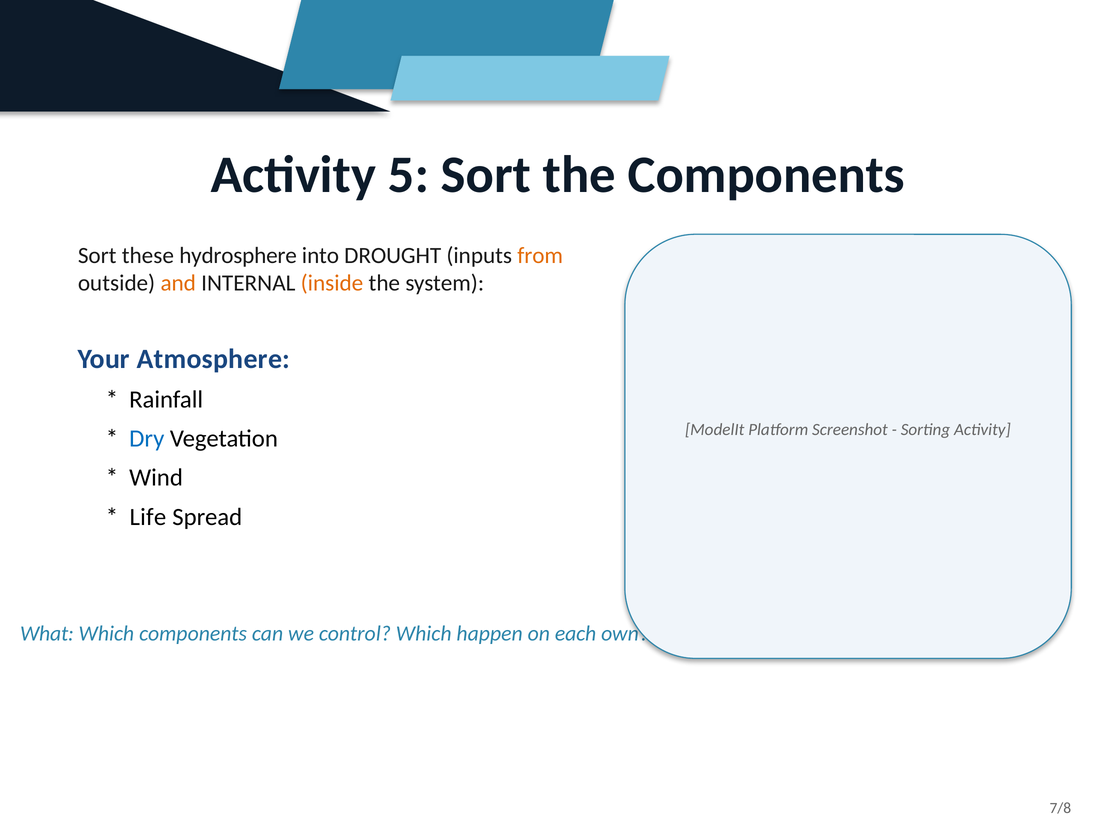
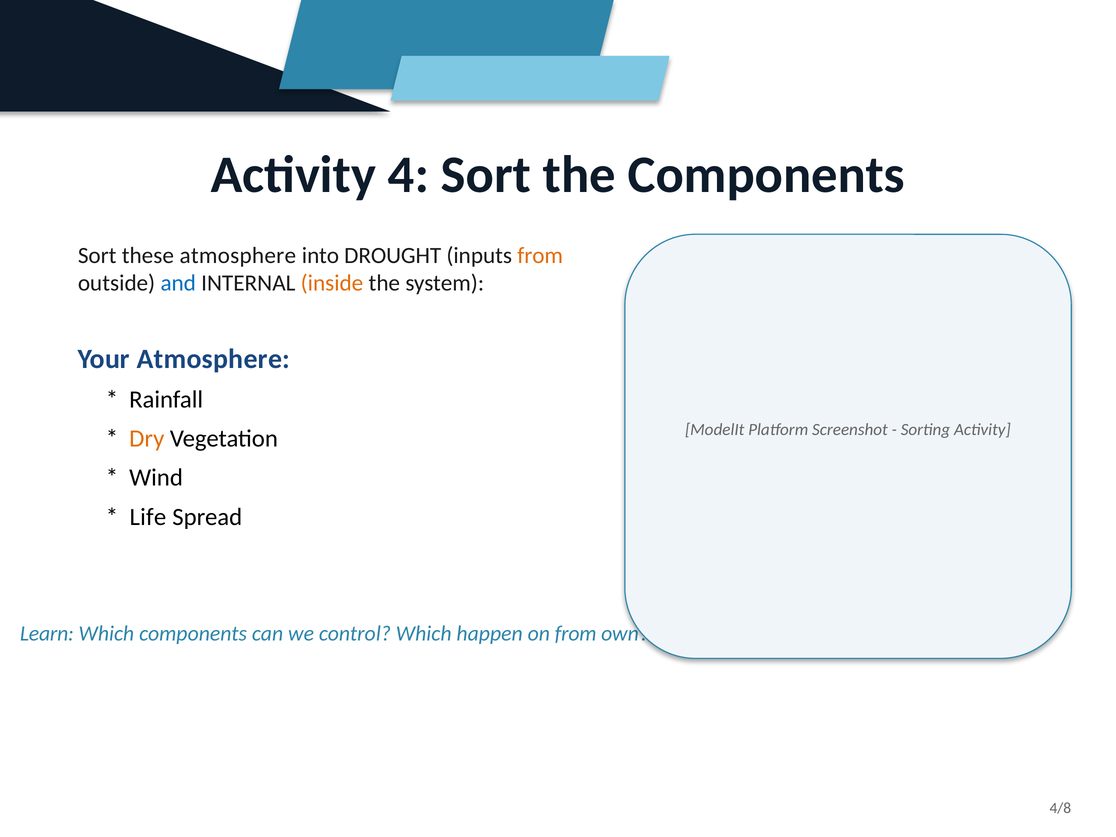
5: 5 -> 4
these hydrosphere: hydrosphere -> atmosphere
and colour: orange -> blue
Dry colour: blue -> orange
What: What -> Learn
on each: each -> from
7/8: 7/8 -> 4/8
